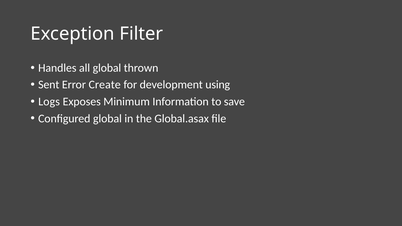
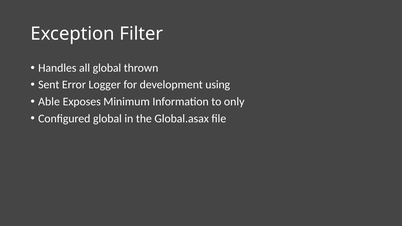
Create: Create -> Logger
Logs: Logs -> Able
save: save -> only
